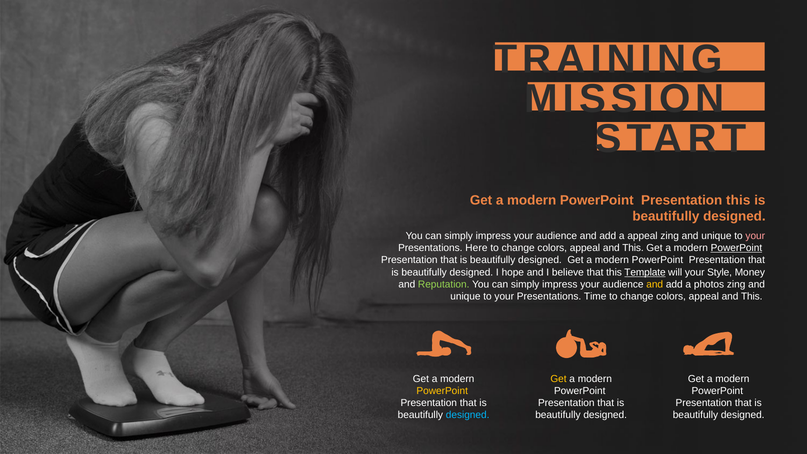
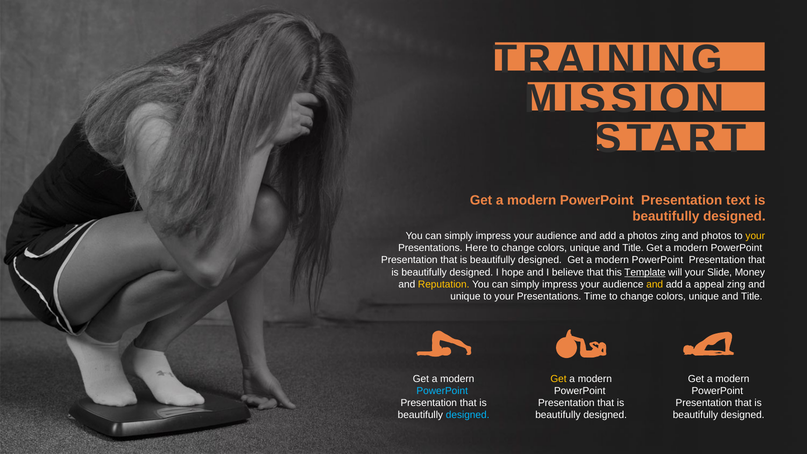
Presentation this: this -> text
a appeal: appeal -> photos
unique at (716, 236): unique -> photos
your at (755, 236) colour: pink -> yellow
appeal at (585, 248): appeal -> unique
This at (633, 248): This -> Title
PowerPoint at (736, 248) underline: present -> none
Style: Style -> Slide
Reputation colour: light green -> yellow
photos: photos -> appeal
appeal at (704, 296): appeal -> unique
This at (752, 296): This -> Title
PowerPoint at (442, 391) colour: yellow -> light blue
